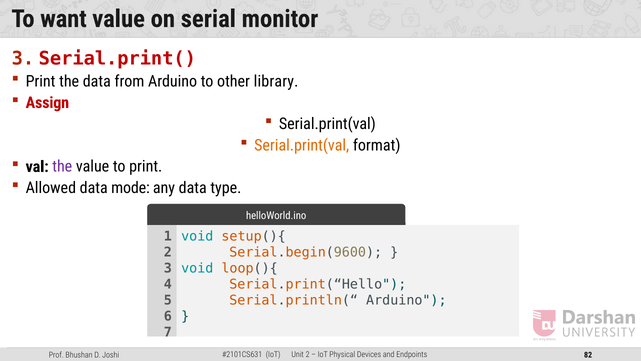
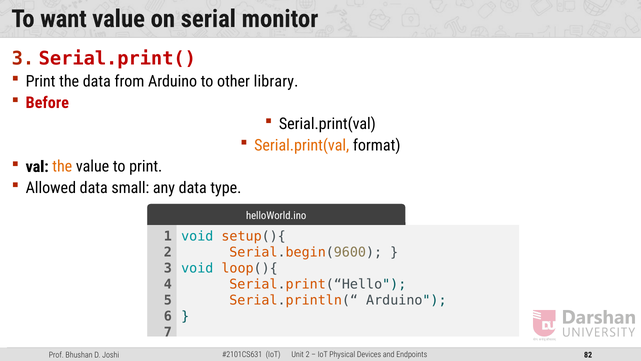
Assign: Assign -> Before
the at (62, 166) colour: purple -> orange
mode: mode -> small
